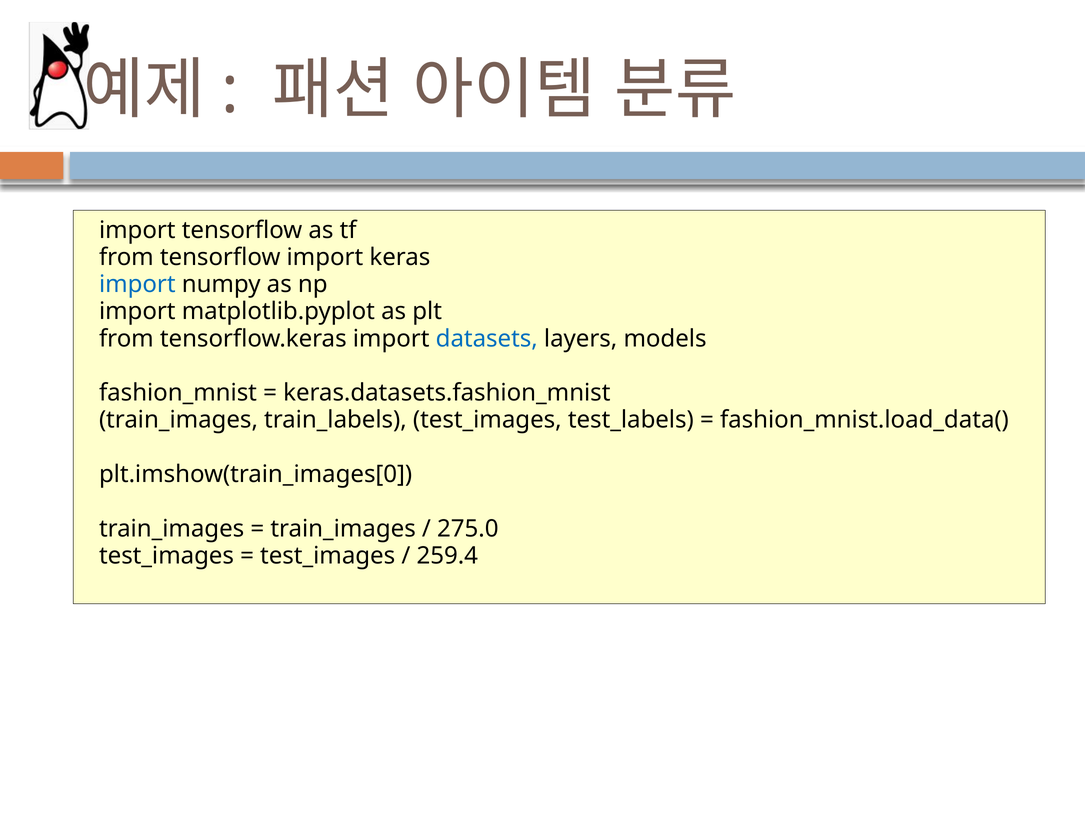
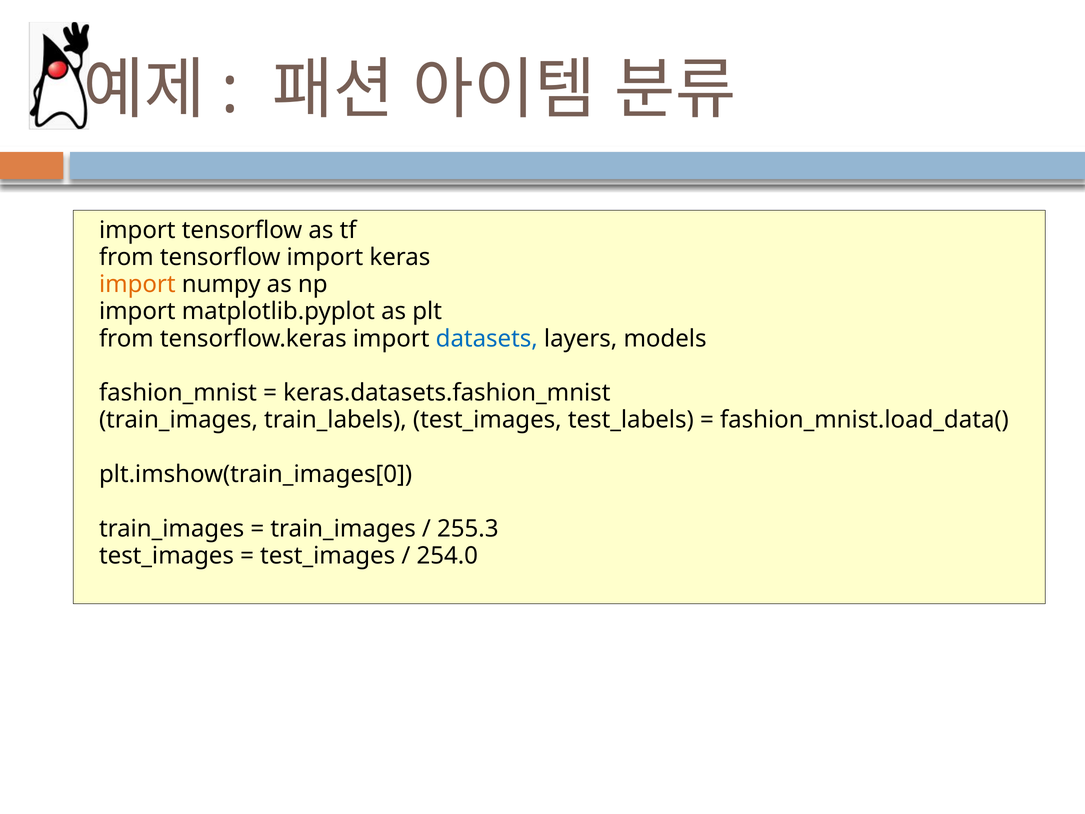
import at (137, 284) colour: blue -> orange
275.0: 275.0 -> 255.3
259.4: 259.4 -> 254.0
